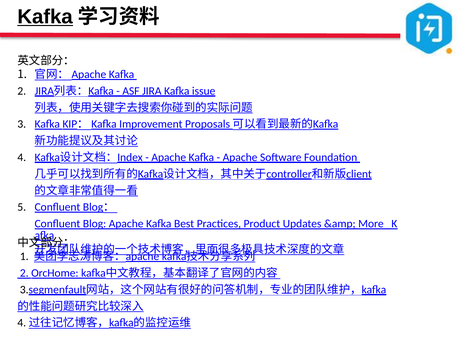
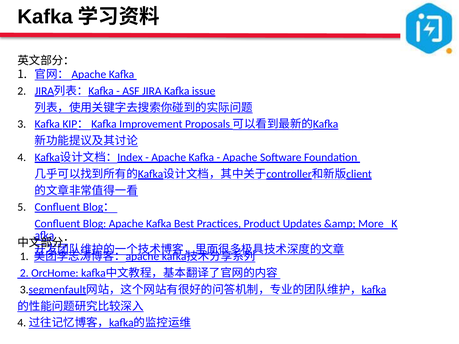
Kafka at (45, 17) underline: present -> none
